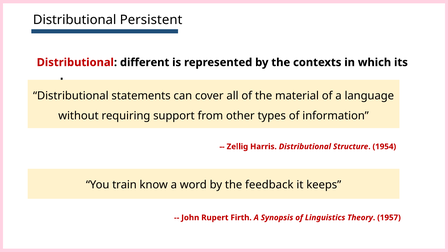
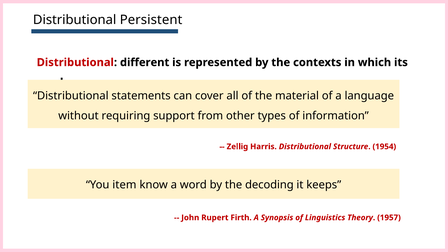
train: train -> item
feedback: feedback -> decoding
